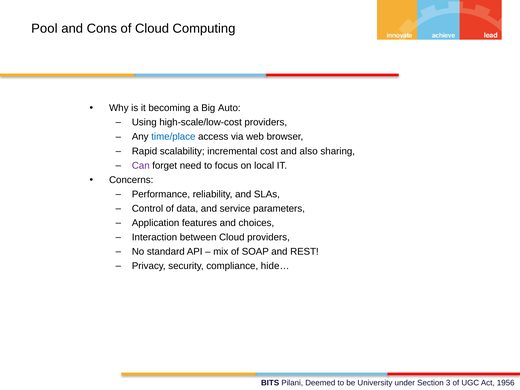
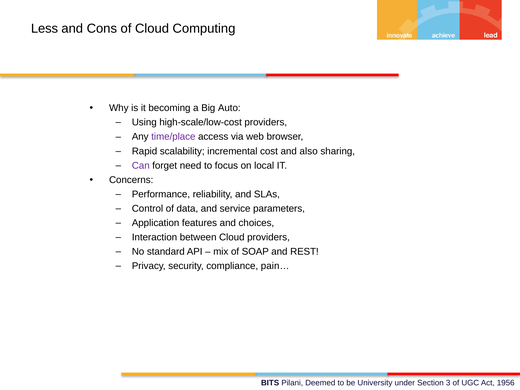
Pool: Pool -> Less
time/place colour: blue -> purple
hide…: hide… -> pain…
